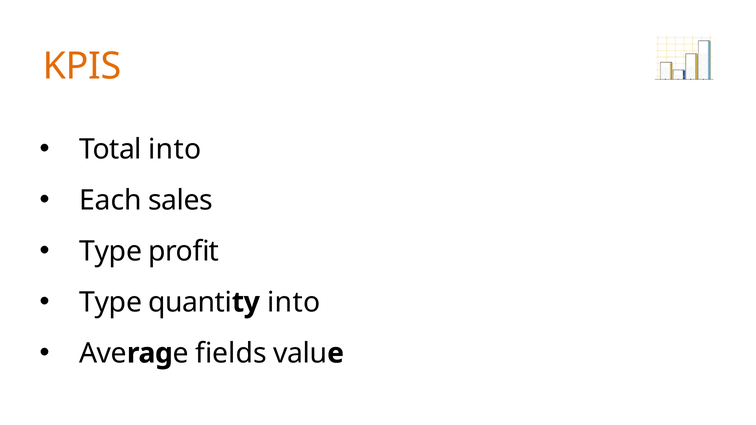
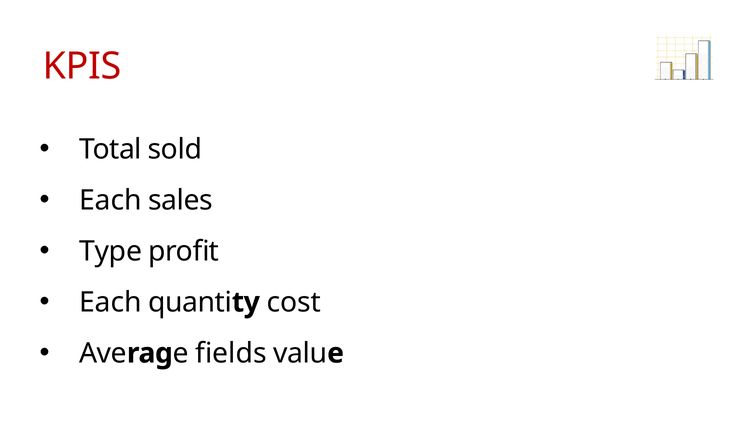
KPIS colour: orange -> red
Total into: into -> sold
Type at (111, 302): Type -> Each
into at (294, 302): into -> cost
